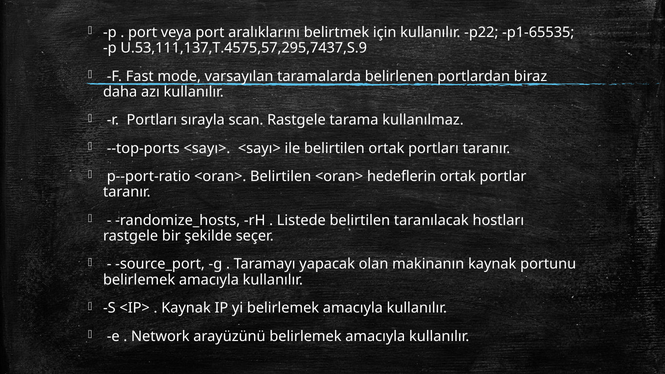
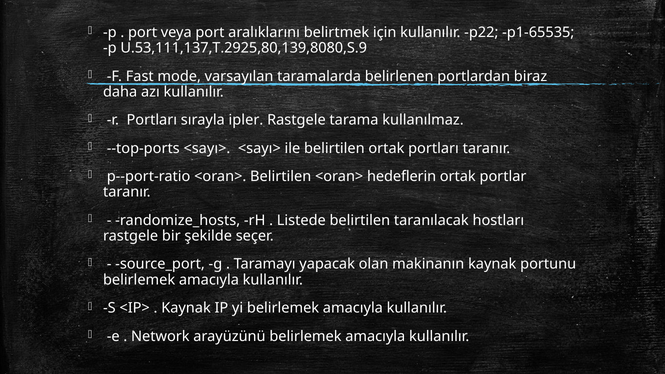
U.53,111,137,T.4575,57,295,7437,S.9: U.53,111,137,T.4575,57,295,7437,S.9 -> U.53,111,137,T.2925,80,139,8080,S.9
scan: scan -> ipler
